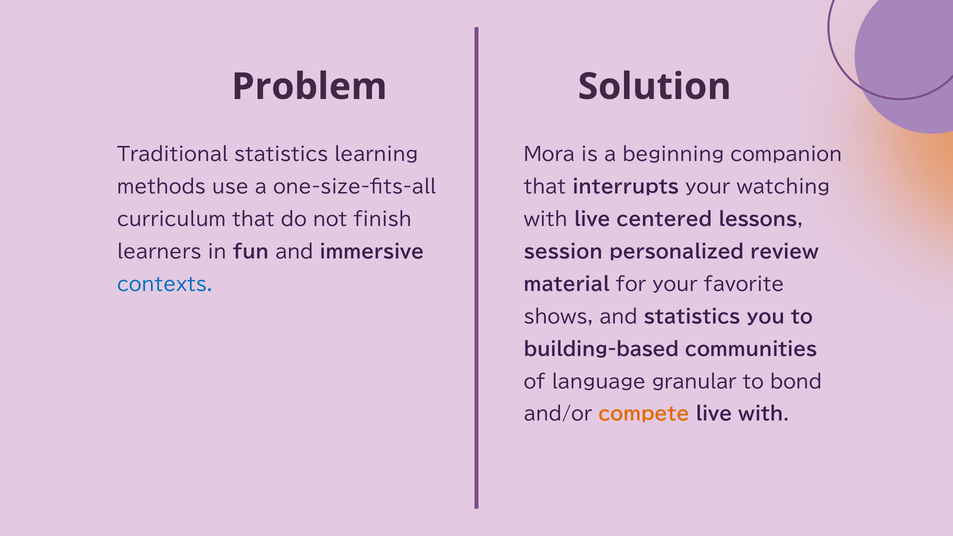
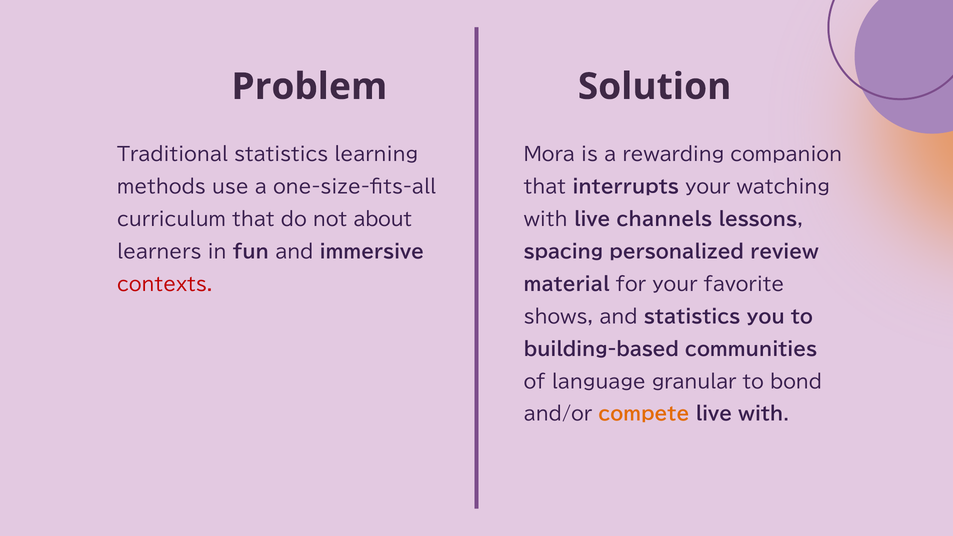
beginning: beginning -> rewarding
finish: finish -> about
centered: centered -> channels
session: session -> spacing
contexts colour: blue -> red
